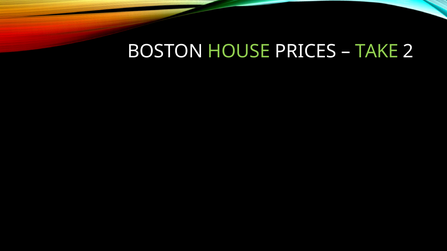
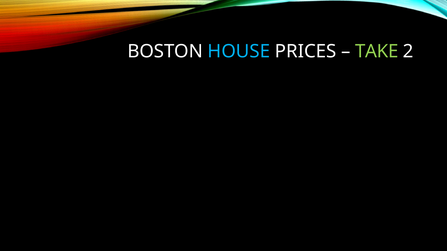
HOUSE colour: light green -> light blue
